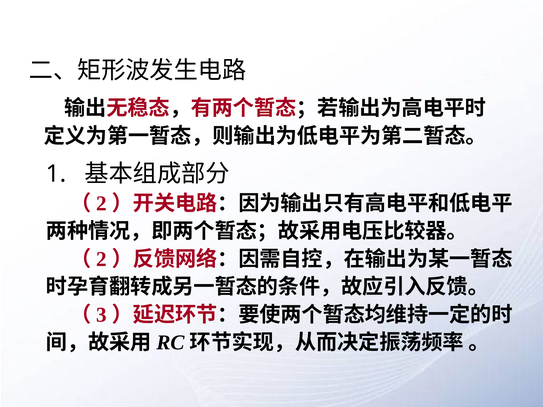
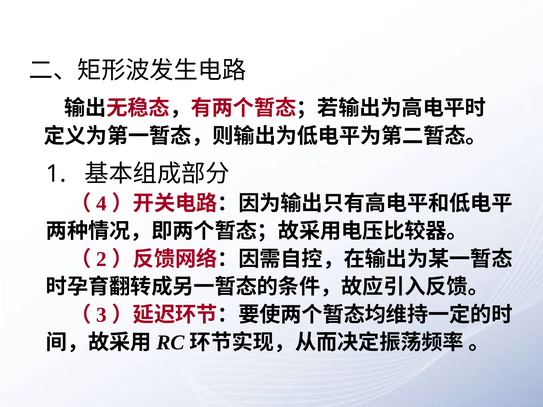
2 at (102, 204): 2 -> 4
